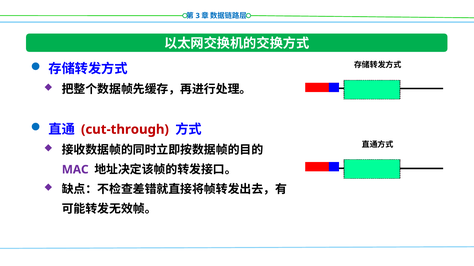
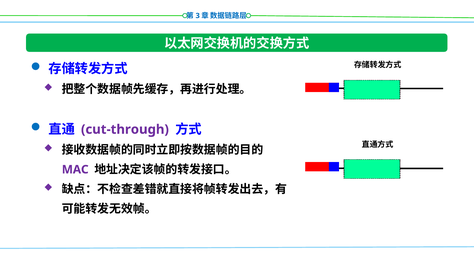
cut-through colour: red -> purple
